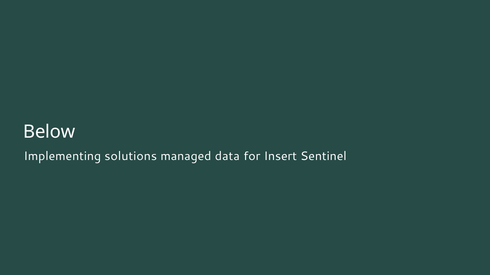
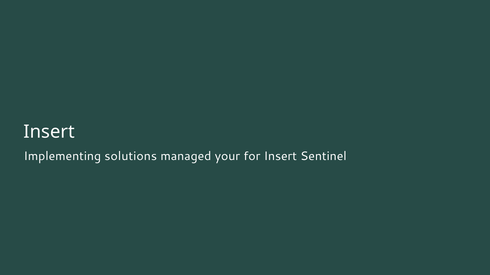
Below at (49, 132): Below -> Insert
data: data -> your
